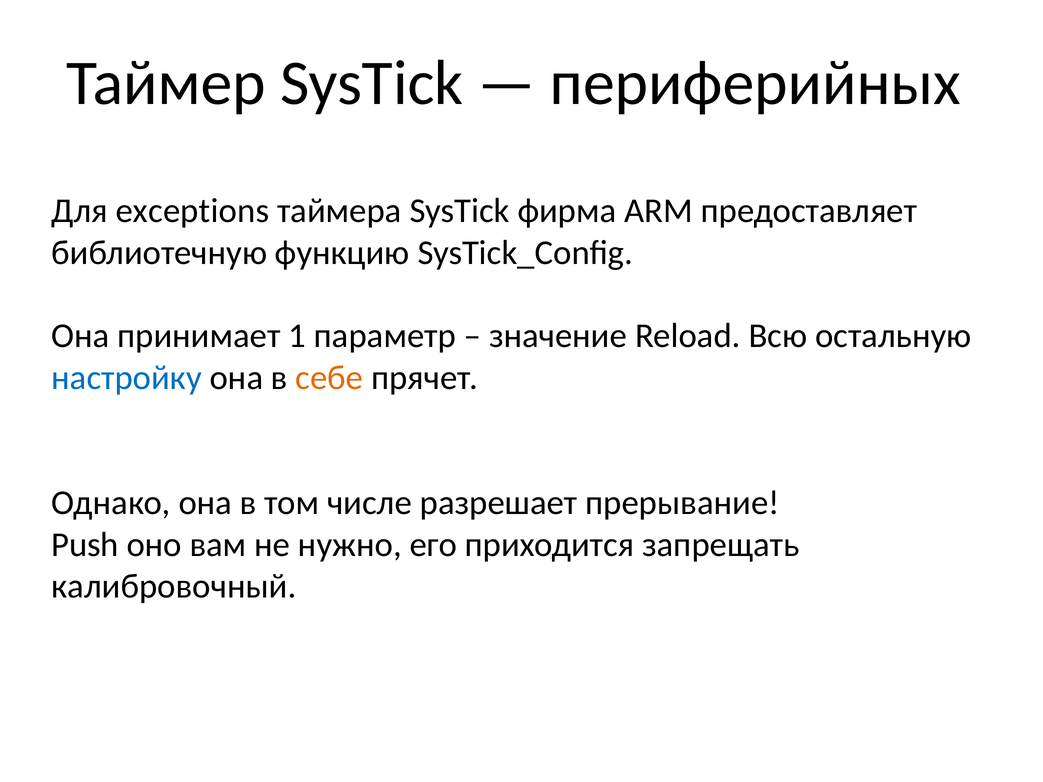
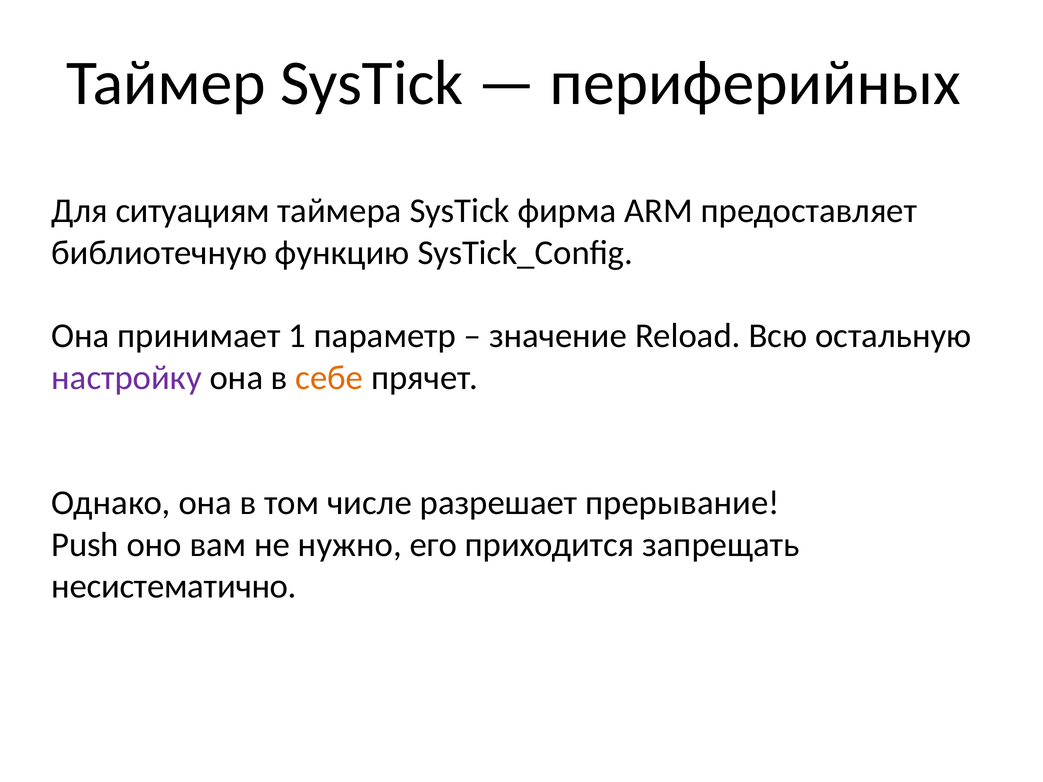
exceptions: exceptions -> ситуациям
настройку colour: blue -> purple
калибровочный: калибровочный -> несистематично
